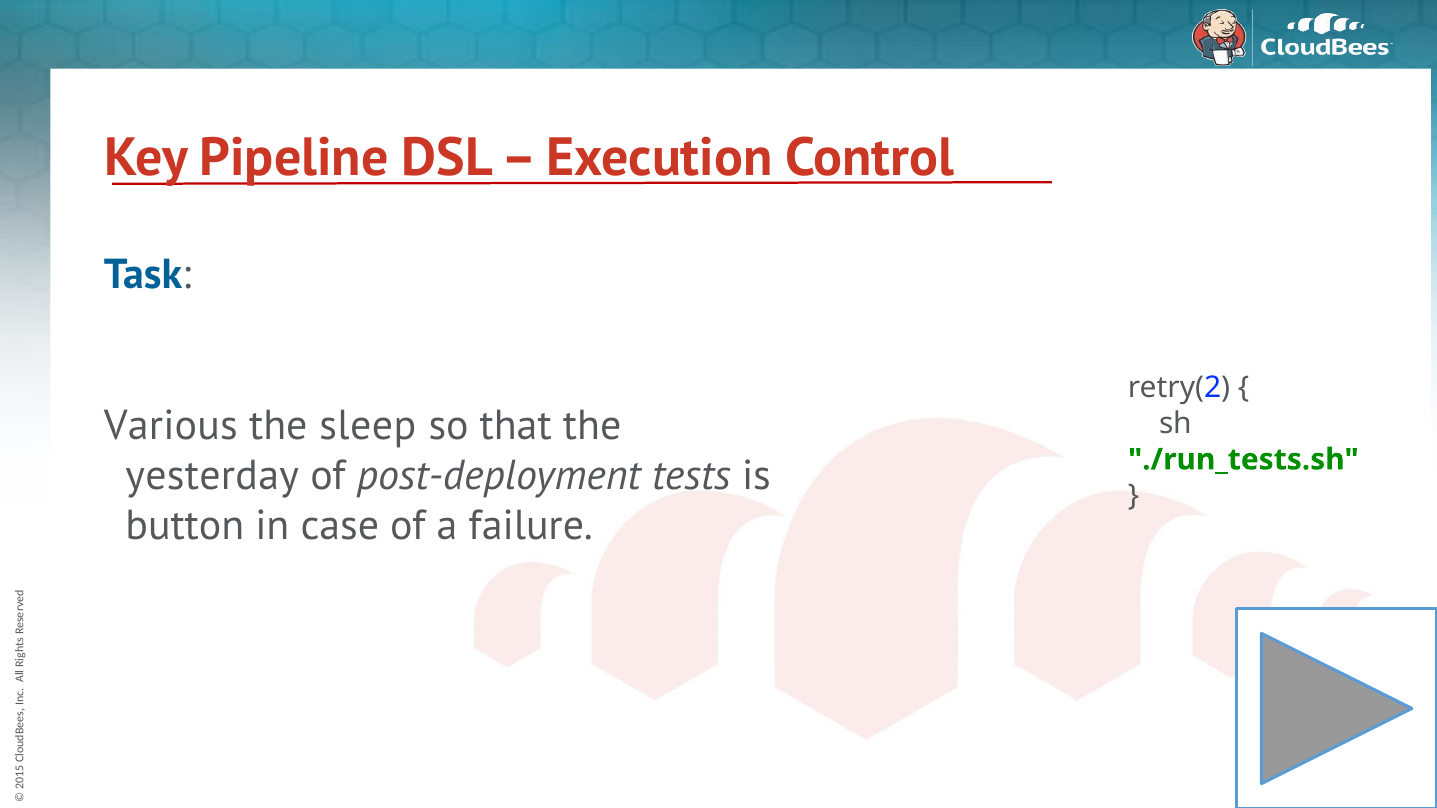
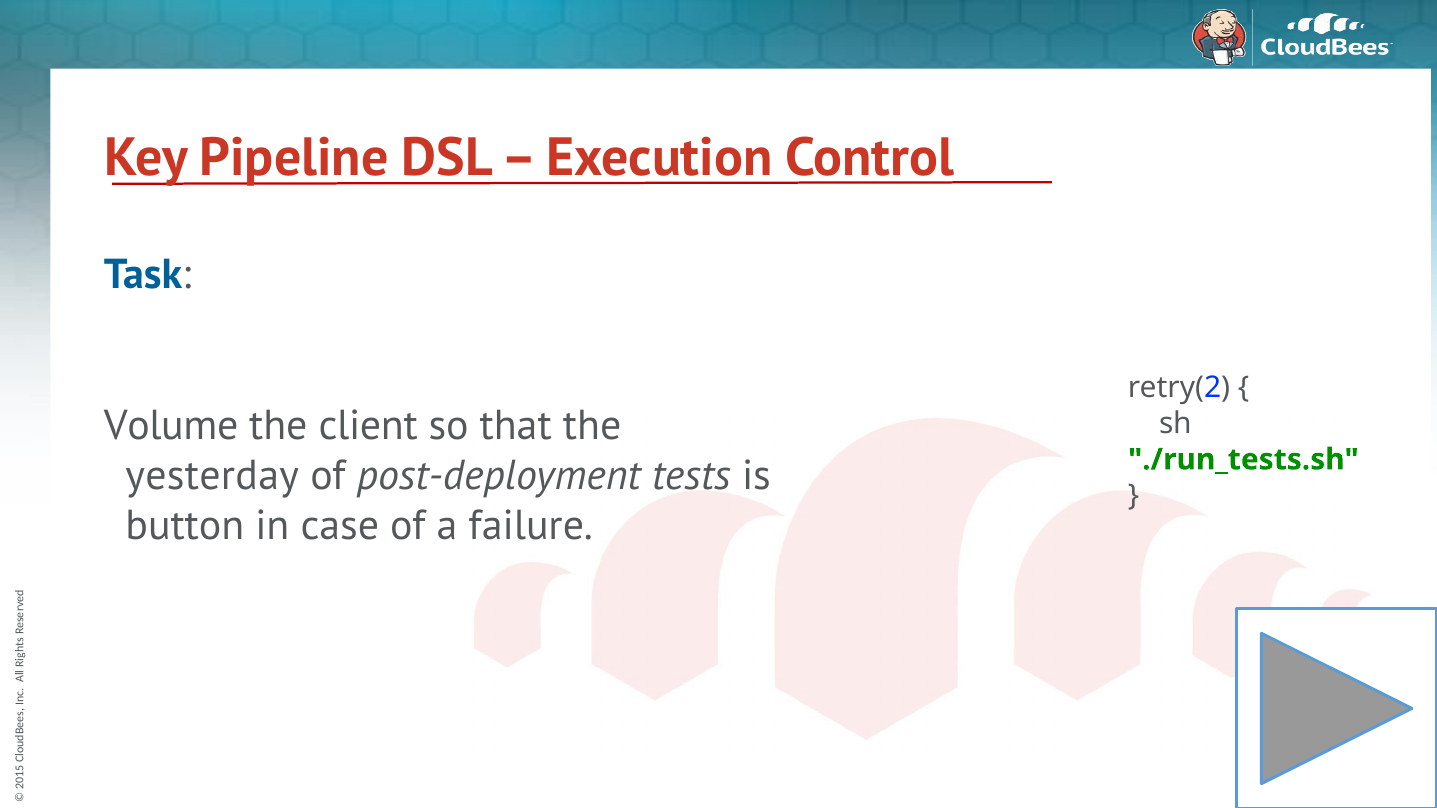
Various: Various -> Volume
sleep: sleep -> client
